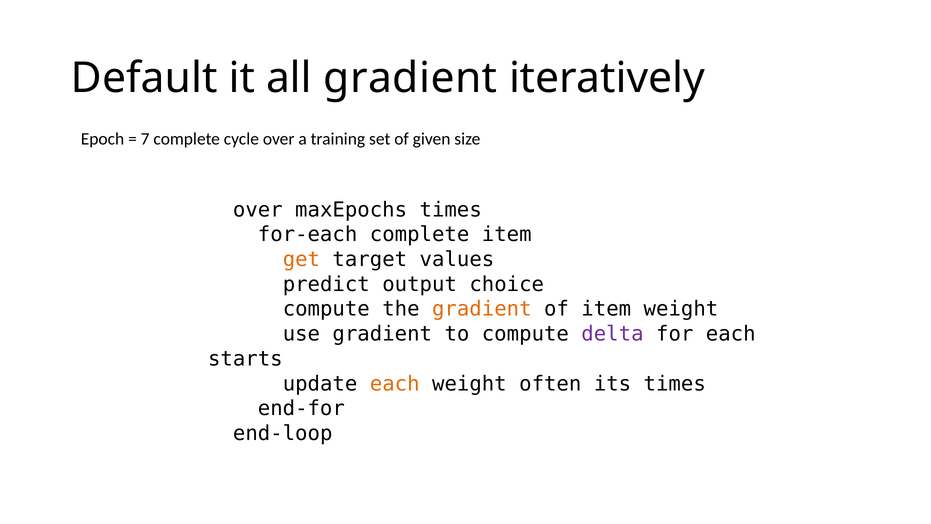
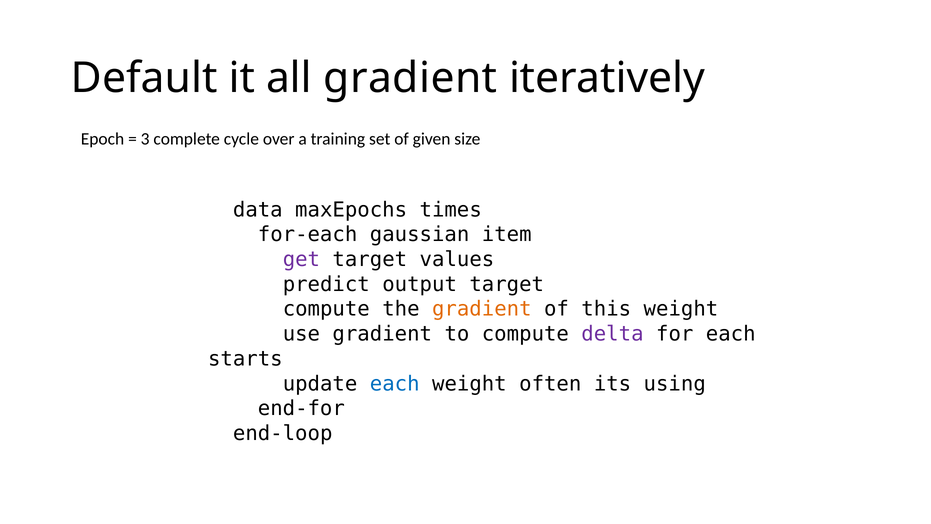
7: 7 -> 3
over at (258, 210): over -> data
for-each complete: complete -> gaussian
get colour: orange -> purple
output choice: choice -> target
of item: item -> this
each at (395, 384) colour: orange -> blue
its times: times -> using
